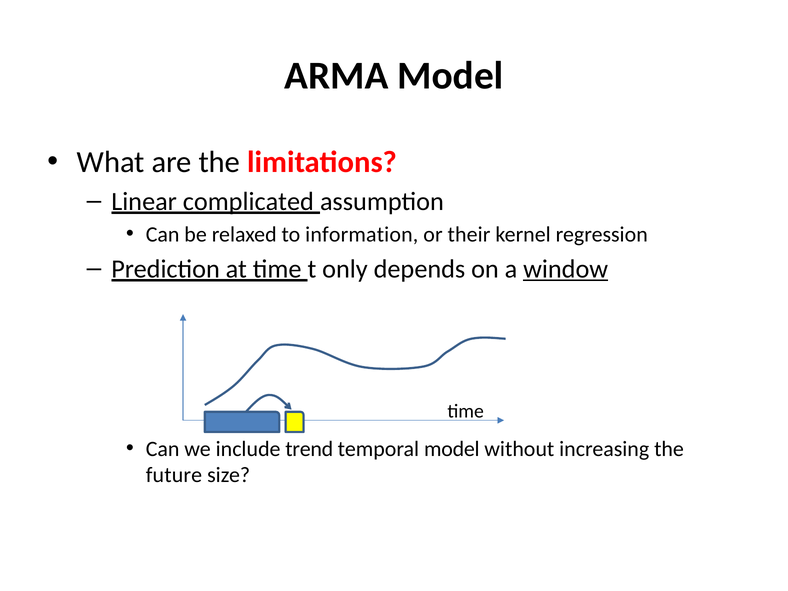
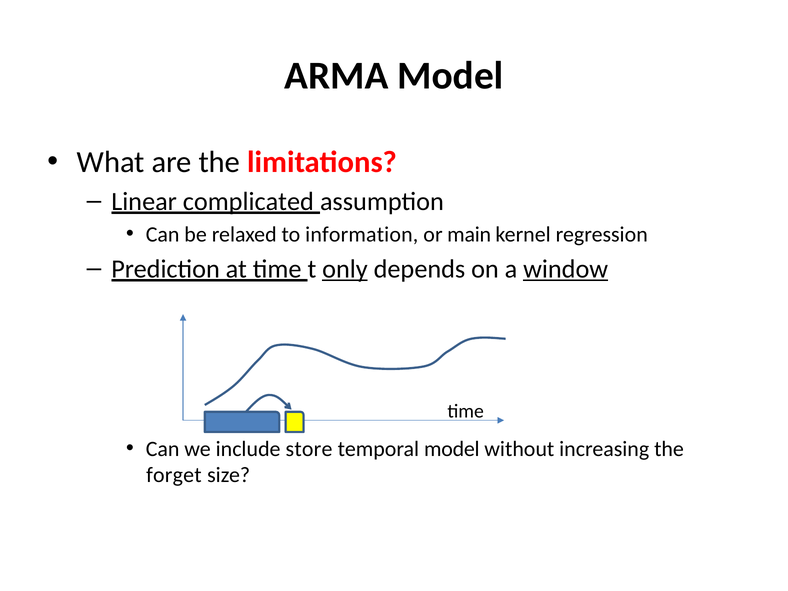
their: their -> main
only underline: none -> present
trend: trend -> store
future: future -> forget
